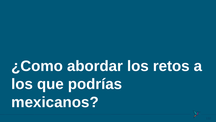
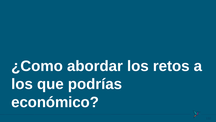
mexicanos: mexicanos -> económico
